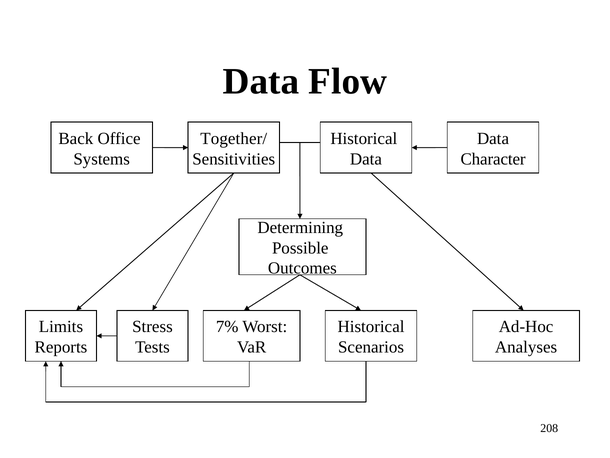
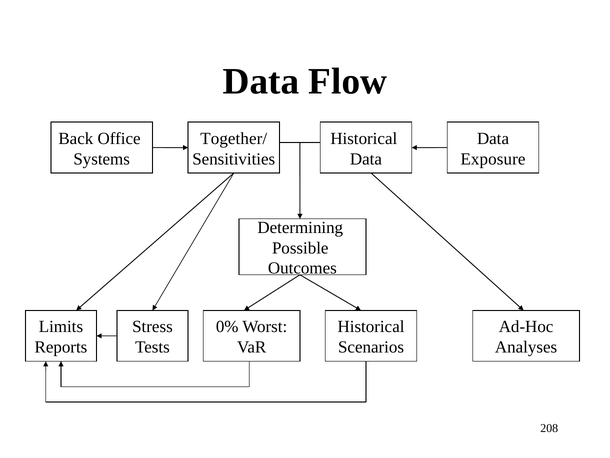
Character: Character -> Exposure
7%: 7% -> 0%
